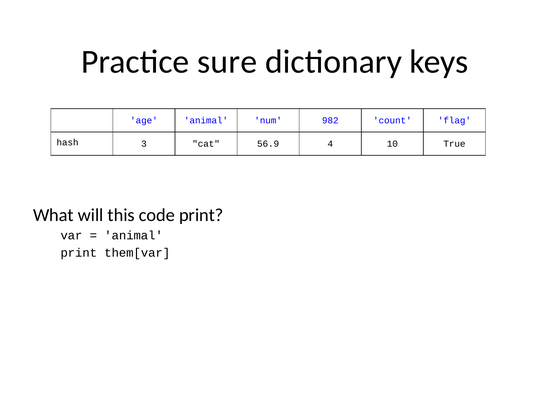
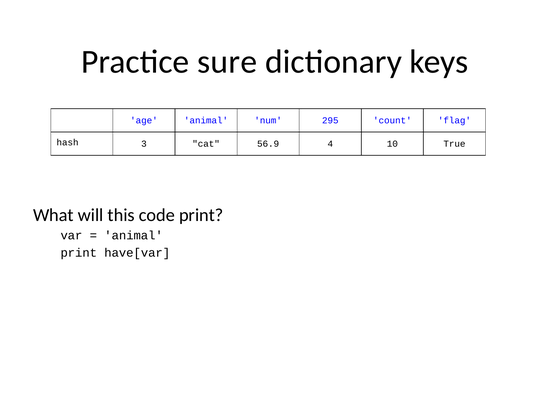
982: 982 -> 295
them[var: them[var -> have[var
